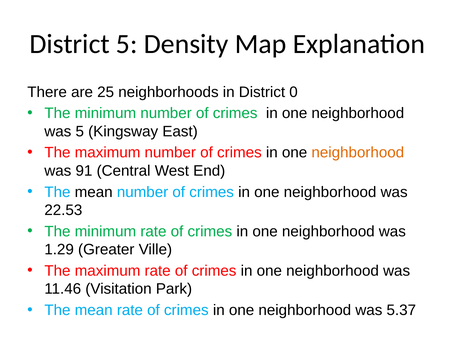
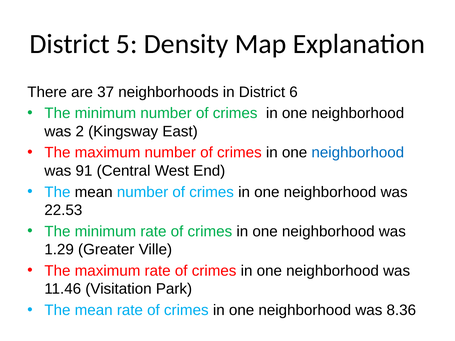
25: 25 -> 37
0: 0 -> 6
was 5: 5 -> 2
neighborhood at (358, 153) colour: orange -> blue
5.37: 5.37 -> 8.36
